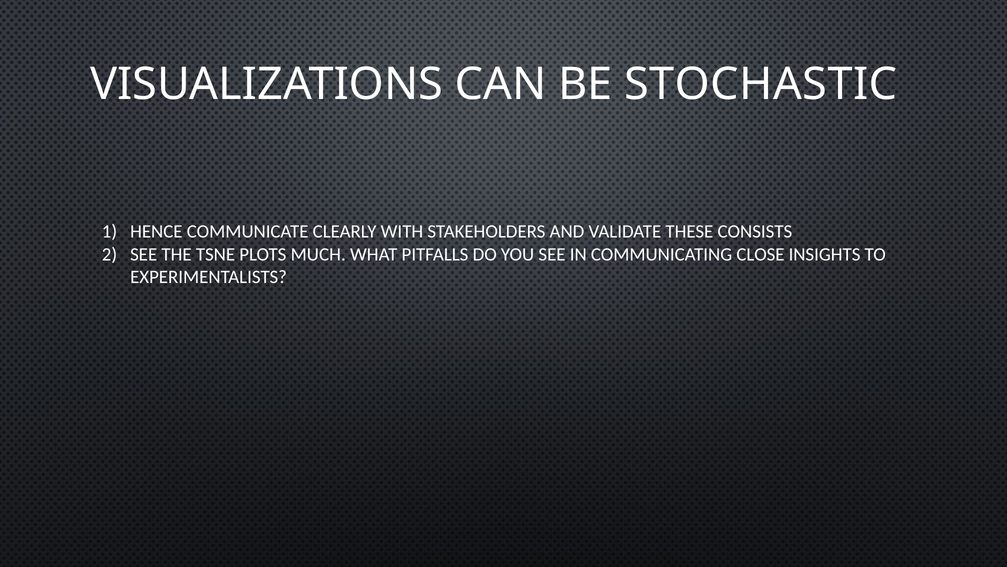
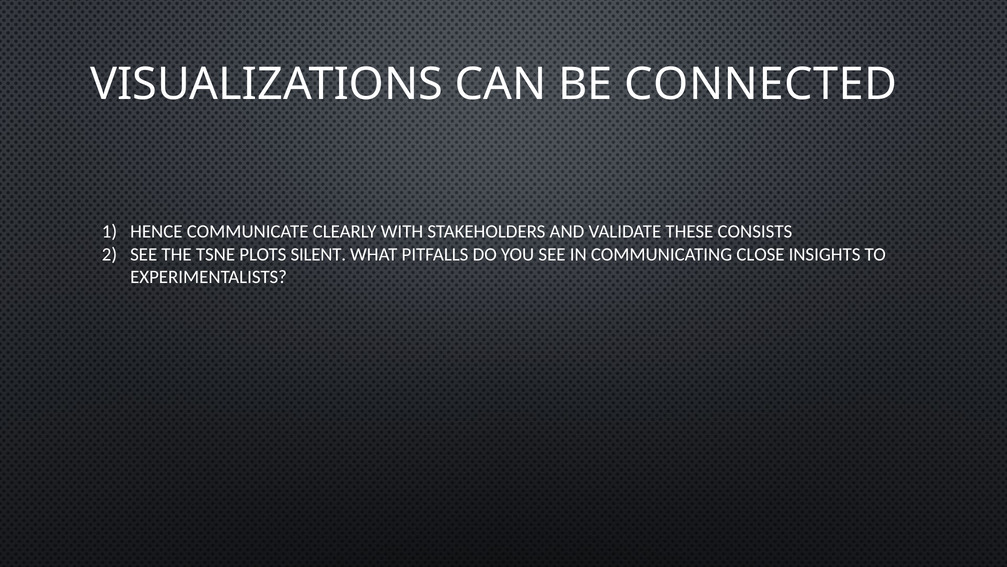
STOCHASTIC: STOCHASTIC -> CONNECTED
MUCH: MUCH -> SILENT
